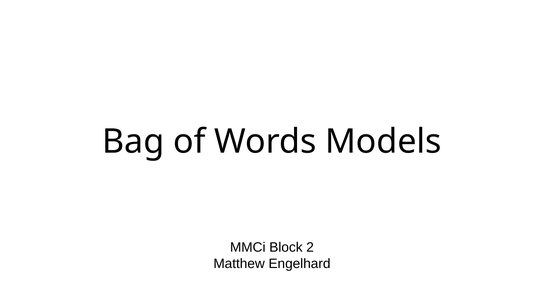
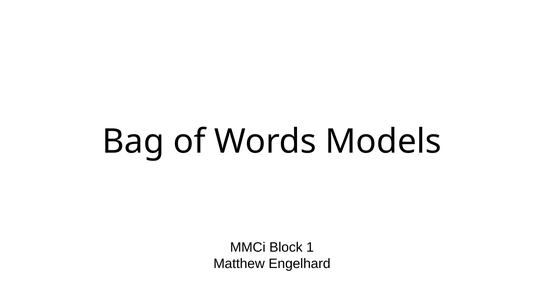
2: 2 -> 1
